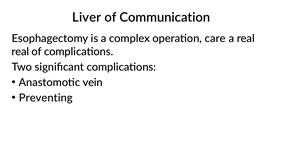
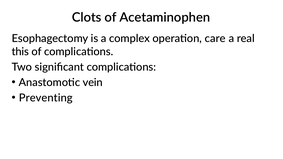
Liver: Liver -> Clots
Communication: Communication -> Acetaminophen
real at (20, 52): real -> this
